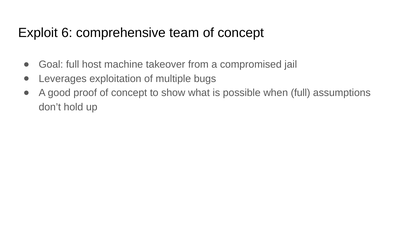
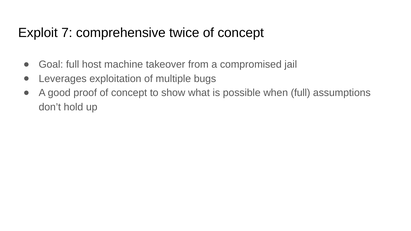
6: 6 -> 7
team: team -> twice
